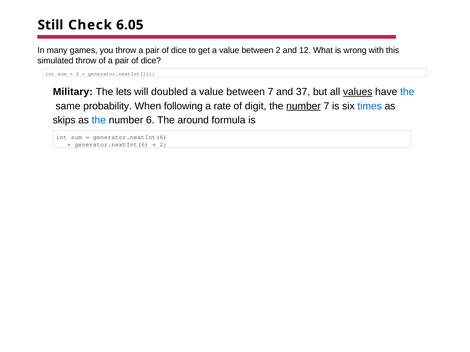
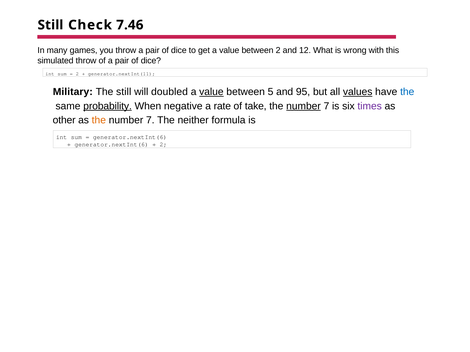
6.05: 6.05 -> 7.46
The lets: lets -> still
value at (211, 92) underline: none -> present
between 7: 7 -> 5
37: 37 -> 95
probability underline: none -> present
following: following -> negative
digit: digit -> take
times colour: blue -> purple
skips: skips -> other
the at (99, 120) colour: blue -> orange
6 at (150, 120): 6 -> 7
around: around -> neither
